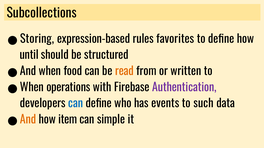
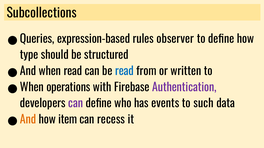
Storing: Storing -> Queries
favorites: favorites -> observer
until: until -> type
when food: food -> read
read at (124, 72) colour: orange -> blue
can at (76, 104) colour: blue -> purple
simple: simple -> recess
